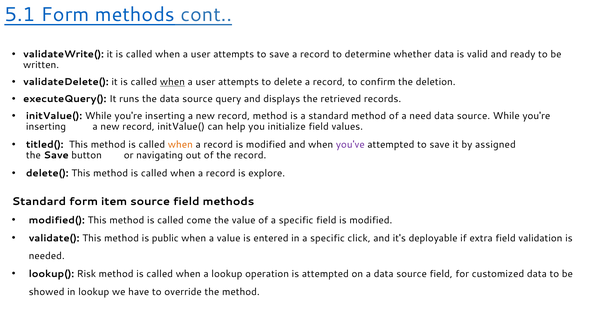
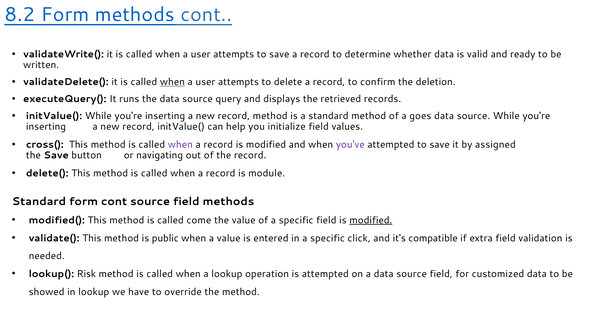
5.1: 5.1 -> 8.2
need: need -> goes
titled(: titled( -> cross(
when at (180, 145) colour: orange -> purple
explore: explore -> module
form item: item -> cont
modified at (371, 220) underline: none -> present
deployable: deployable -> compatible
